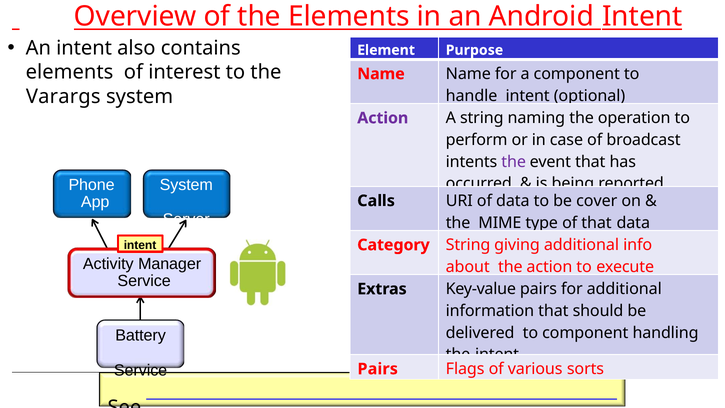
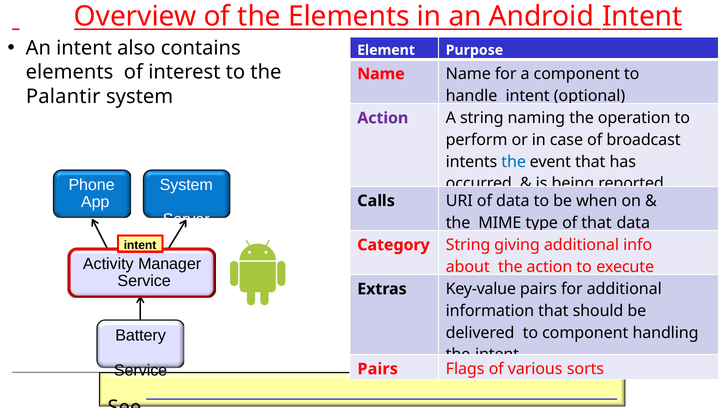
Varargs: Varargs -> Palantir
the at (514, 162) colour: purple -> blue
cover: cover -> when
